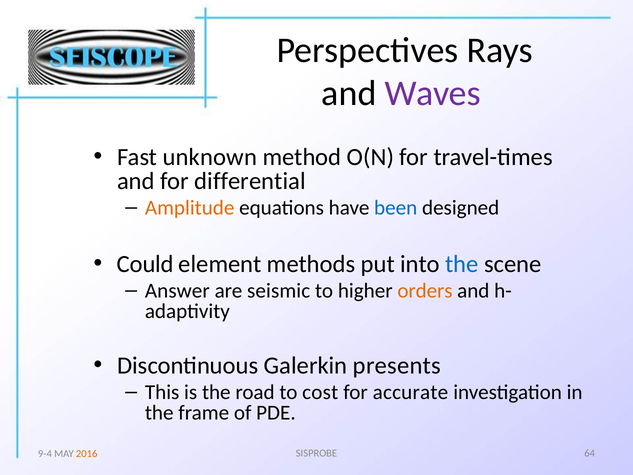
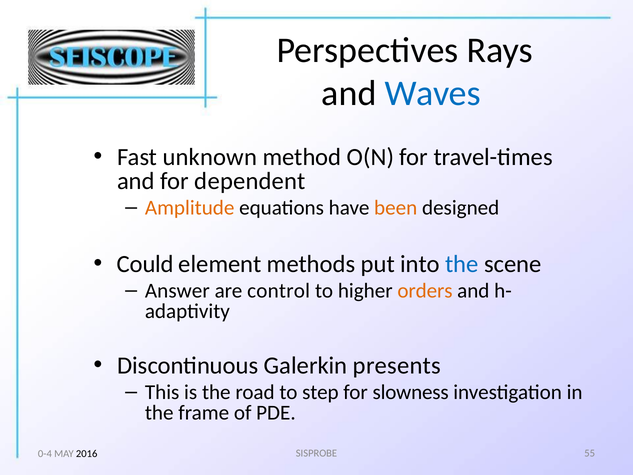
Waves colour: purple -> blue
differential: differential -> dependent
been colour: blue -> orange
seismic: seismic -> control
cost: cost -> step
accurate: accurate -> slowness
64: 64 -> 55
9-4: 9-4 -> 0-4
2016 colour: orange -> black
